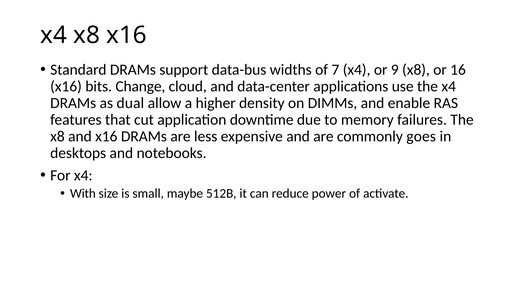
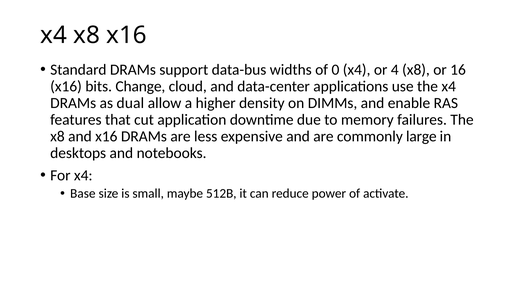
7: 7 -> 0
9: 9 -> 4
goes: goes -> large
With: With -> Base
